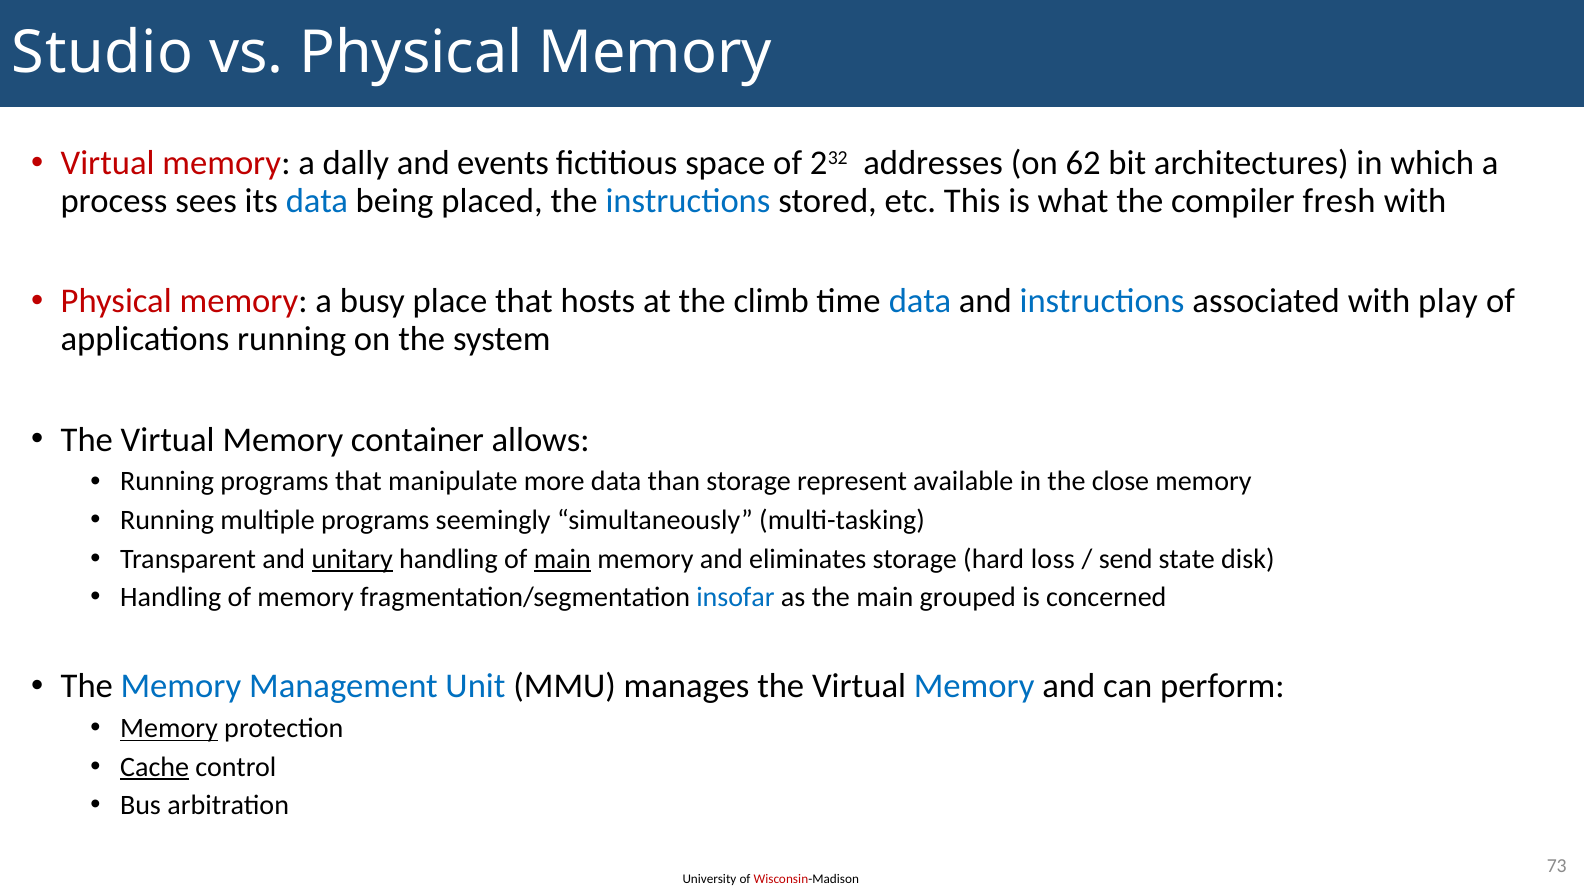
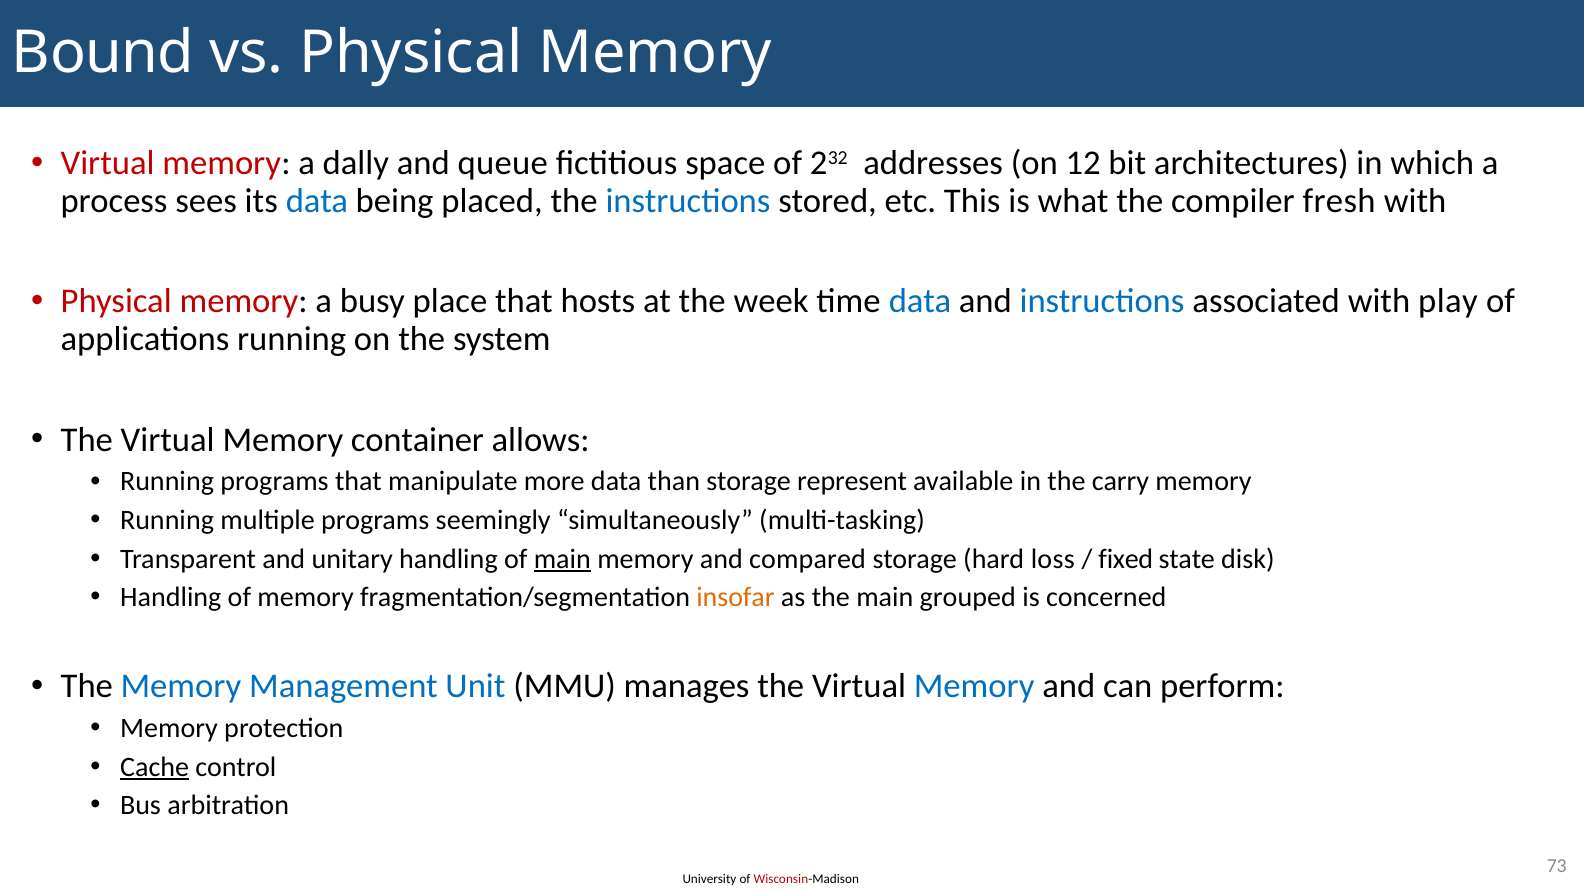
Studio: Studio -> Bound
events: events -> queue
62: 62 -> 12
climb: climb -> week
close: close -> carry
unitary underline: present -> none
eliminates: eliminates -> compared
send: send -> fixed
insofar colour: blue -> orange
Memory at (169, 728) underline: present -> none
